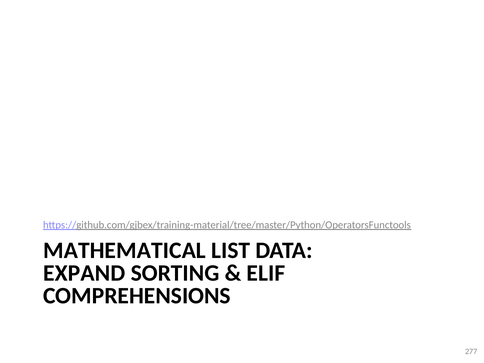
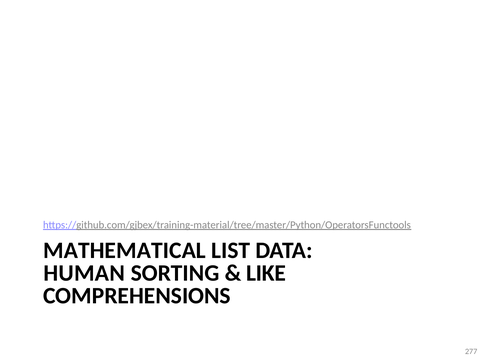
EXPAND: EXPAND -> HUMAN
ELIF: ELIF -> LIKE
